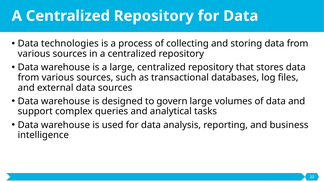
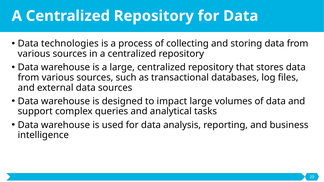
govern: govern -> impact
